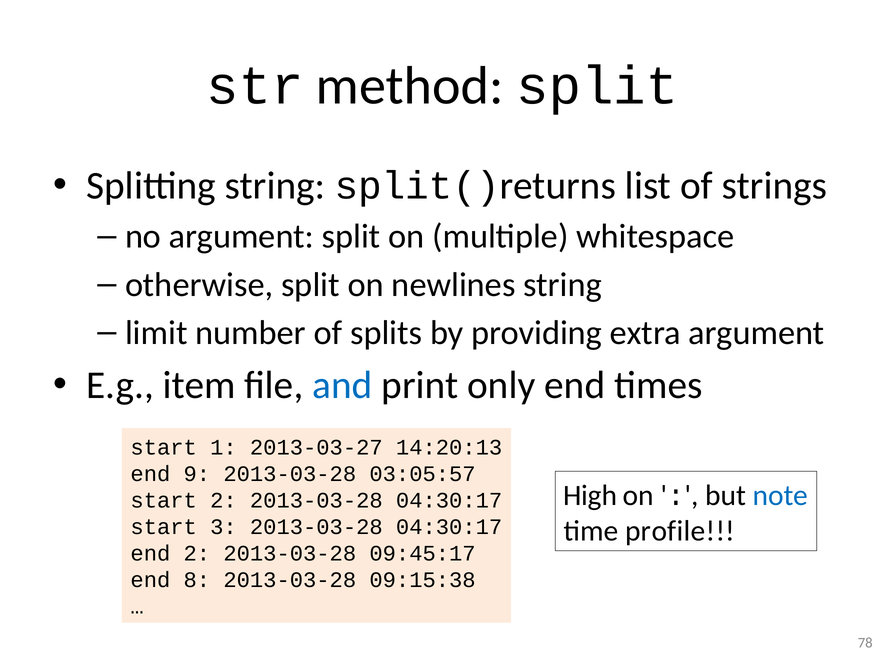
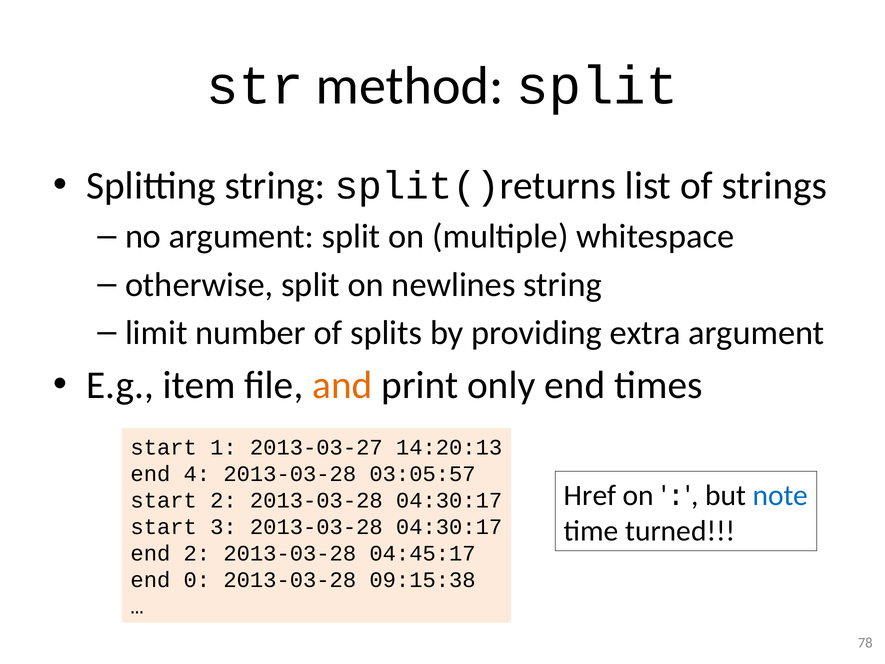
and colour: blue -> orange
9: 9 -> 4
High: High -> Href
profile: profile -> turned
09:45:17: 09:45:17 -> 04:45:17
8: 8 -> 0
